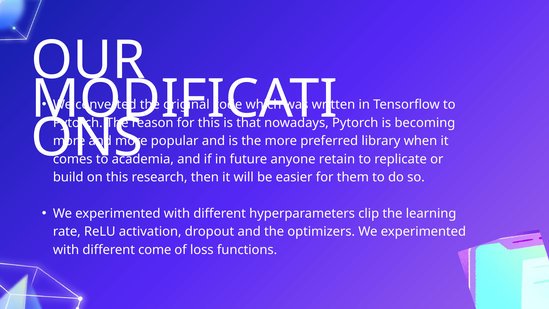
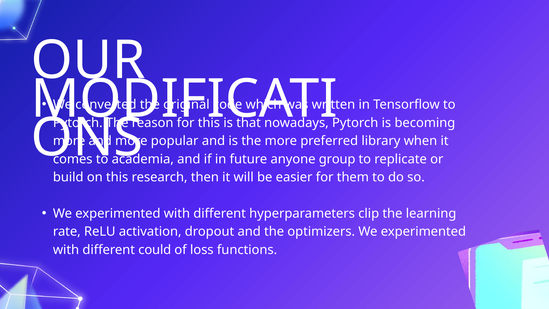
retain: retain -> group
come: come -> could
